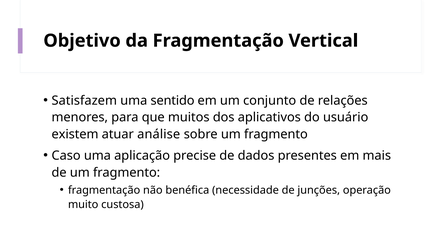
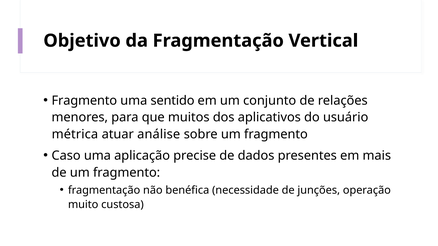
Satisfazem at (84, 101): Satisfazem -> Fragmento
existem: existem -> métrica
